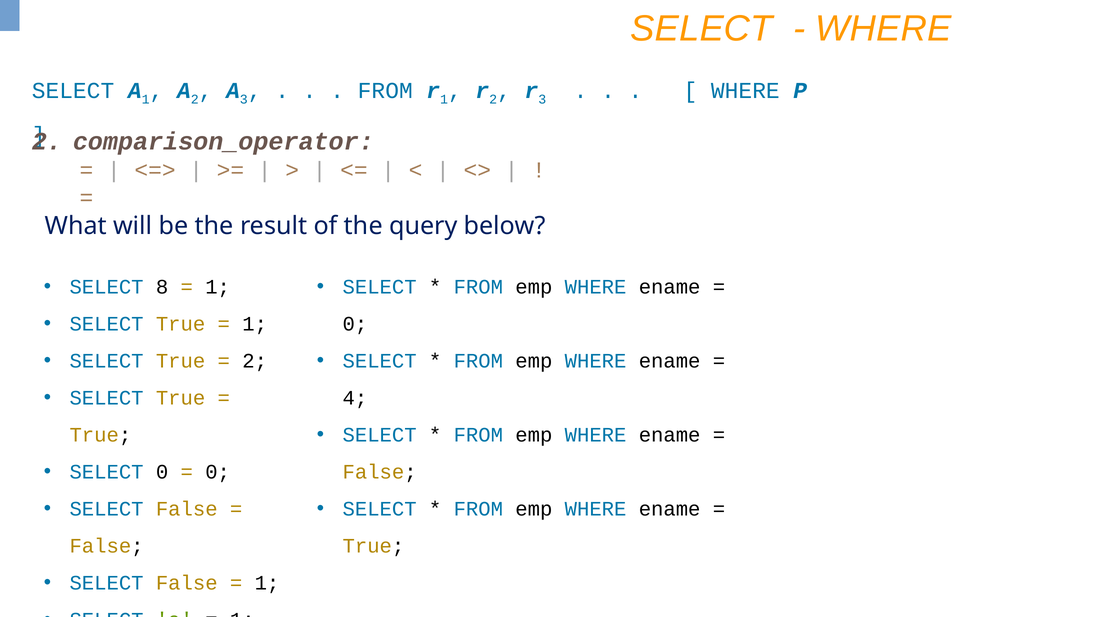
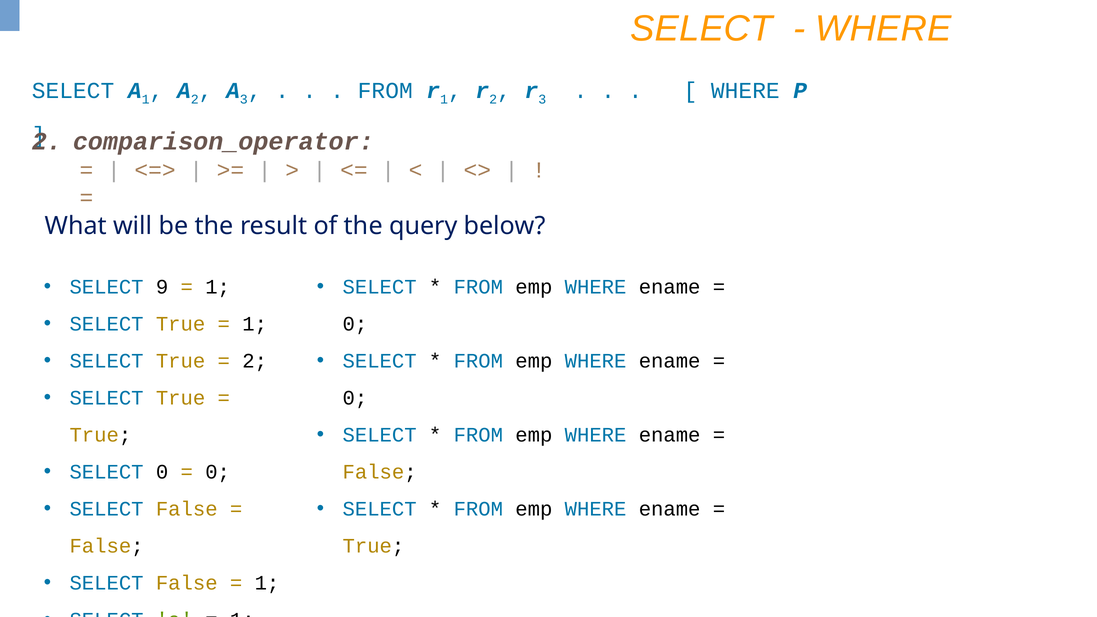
8: 8 -> 9
4 at (355, 398): 4 -> 0
